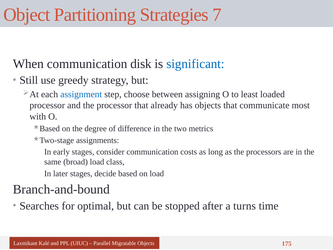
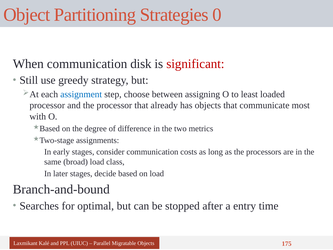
7: 7 -> 0
significant colour: blue -> red
turns: turns -> entry
